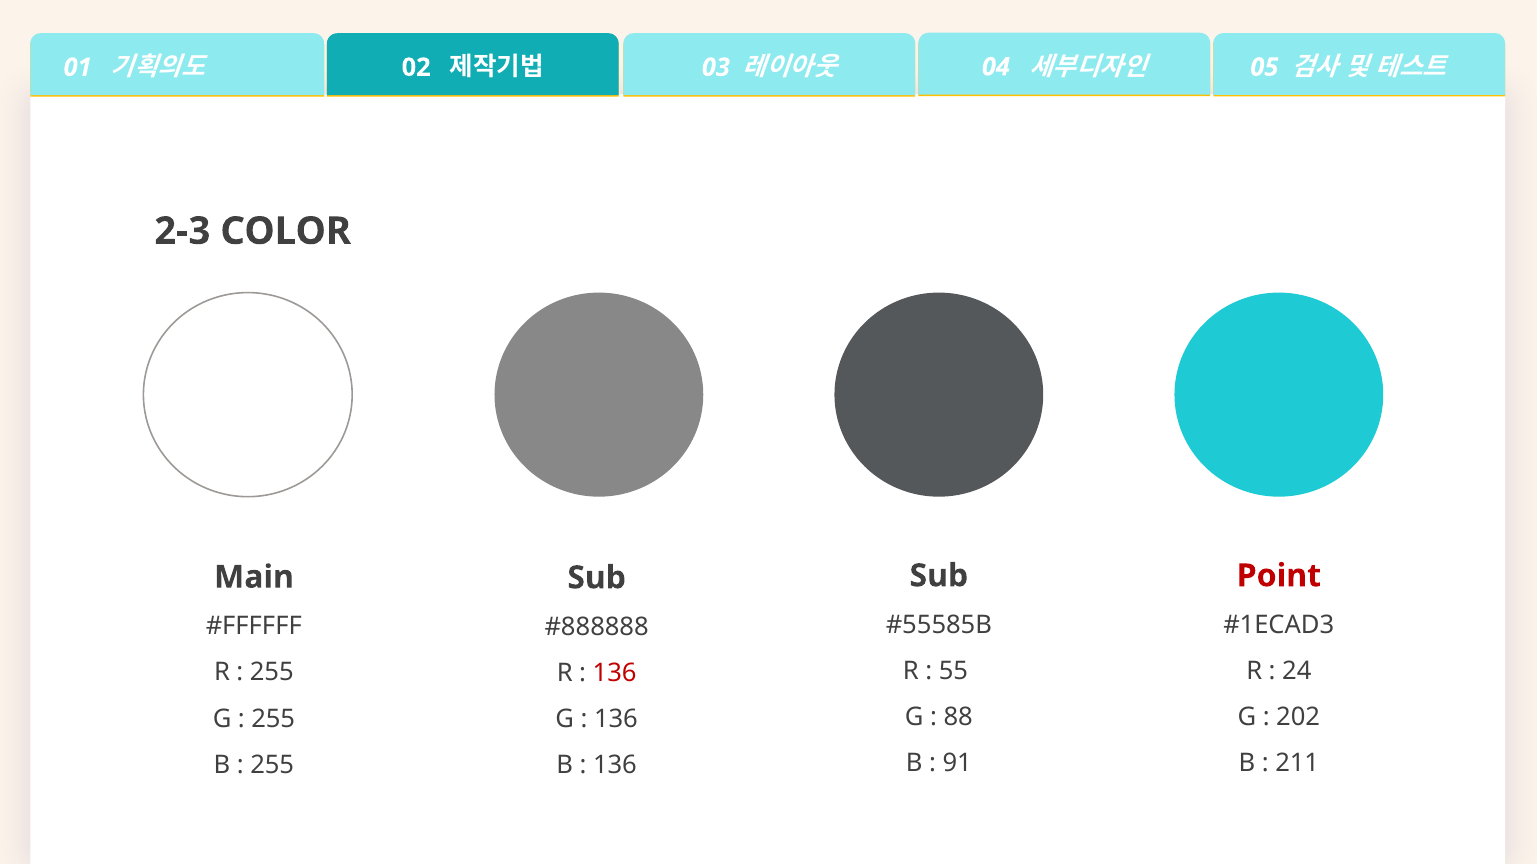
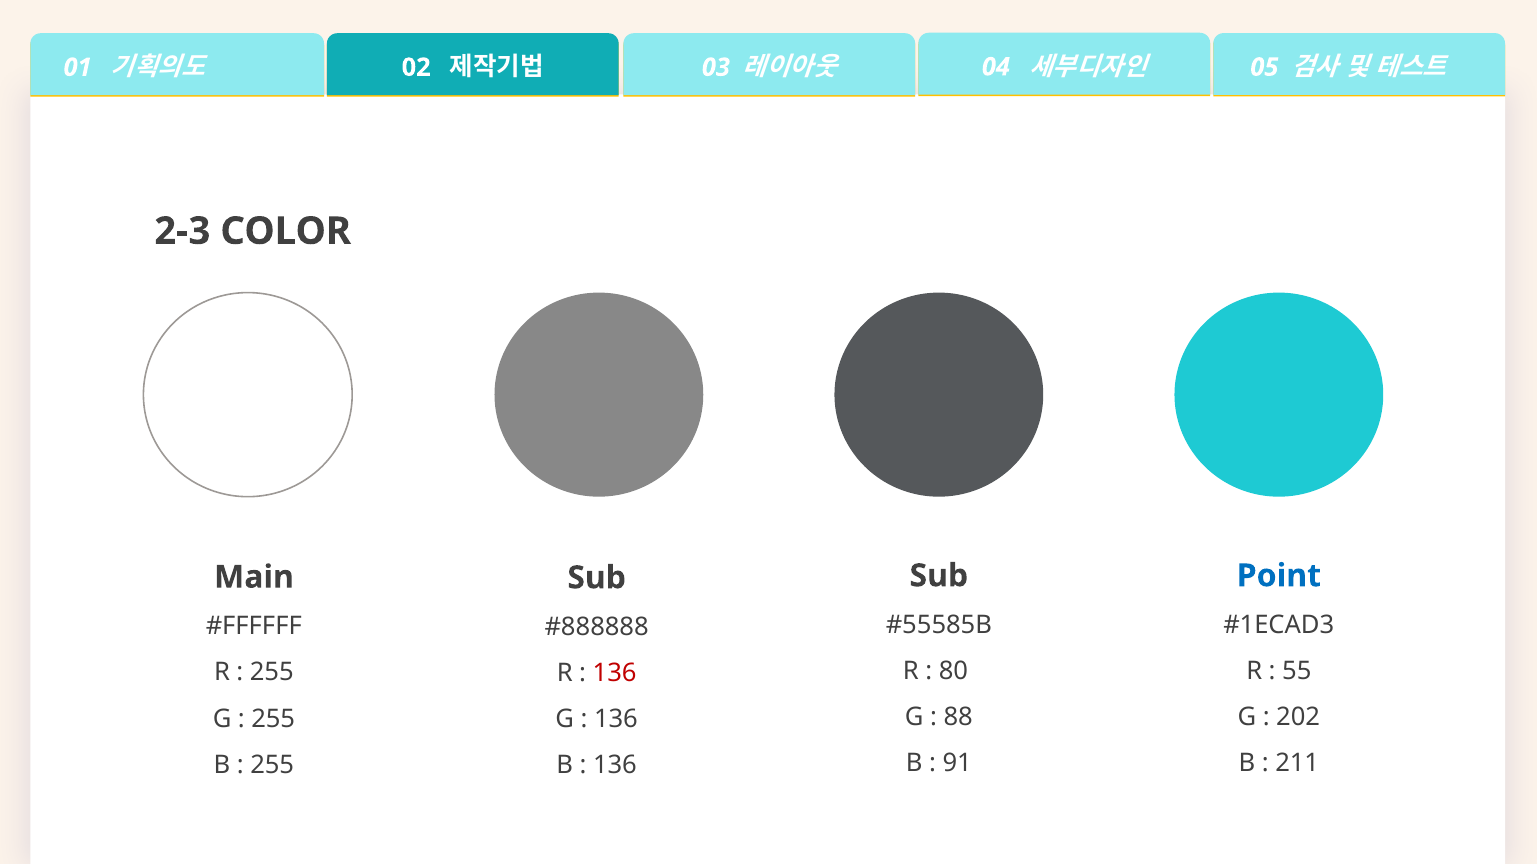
Point colour: red -> blue
55: 55 -> 80
24: 24 -> 55
